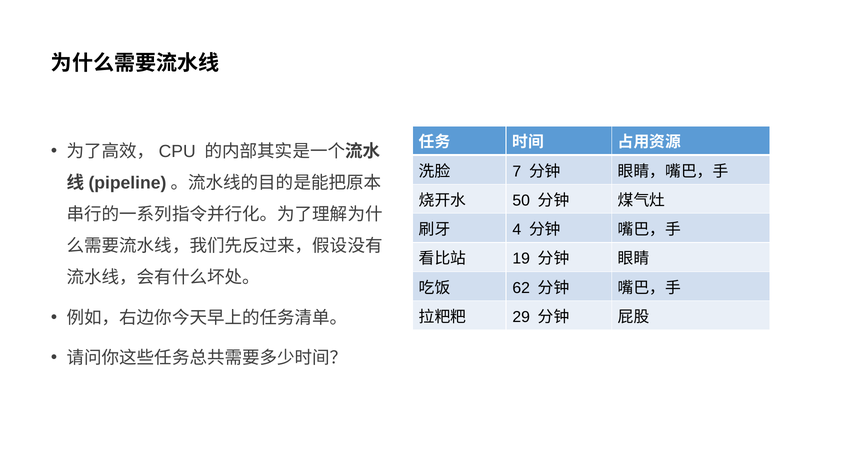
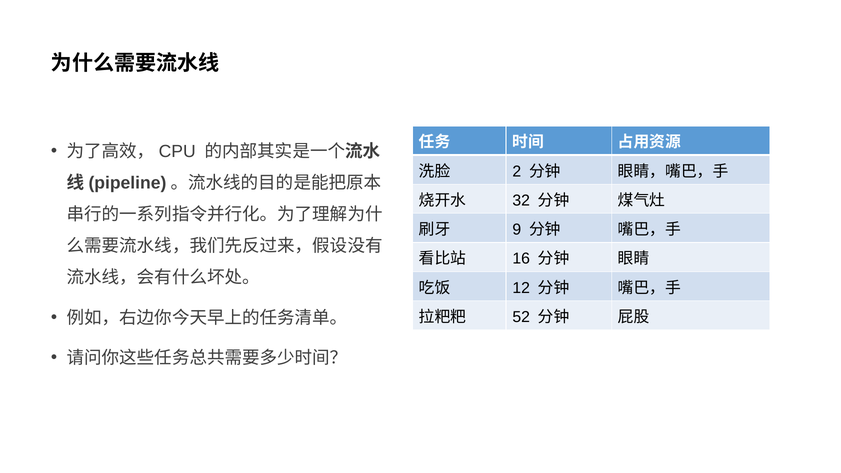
7: 7 -> 2
50: 50 -> 32
4: 4 -> 9
19: 19 -> 16
62: 62 -> 12
29: 29 -> 52
